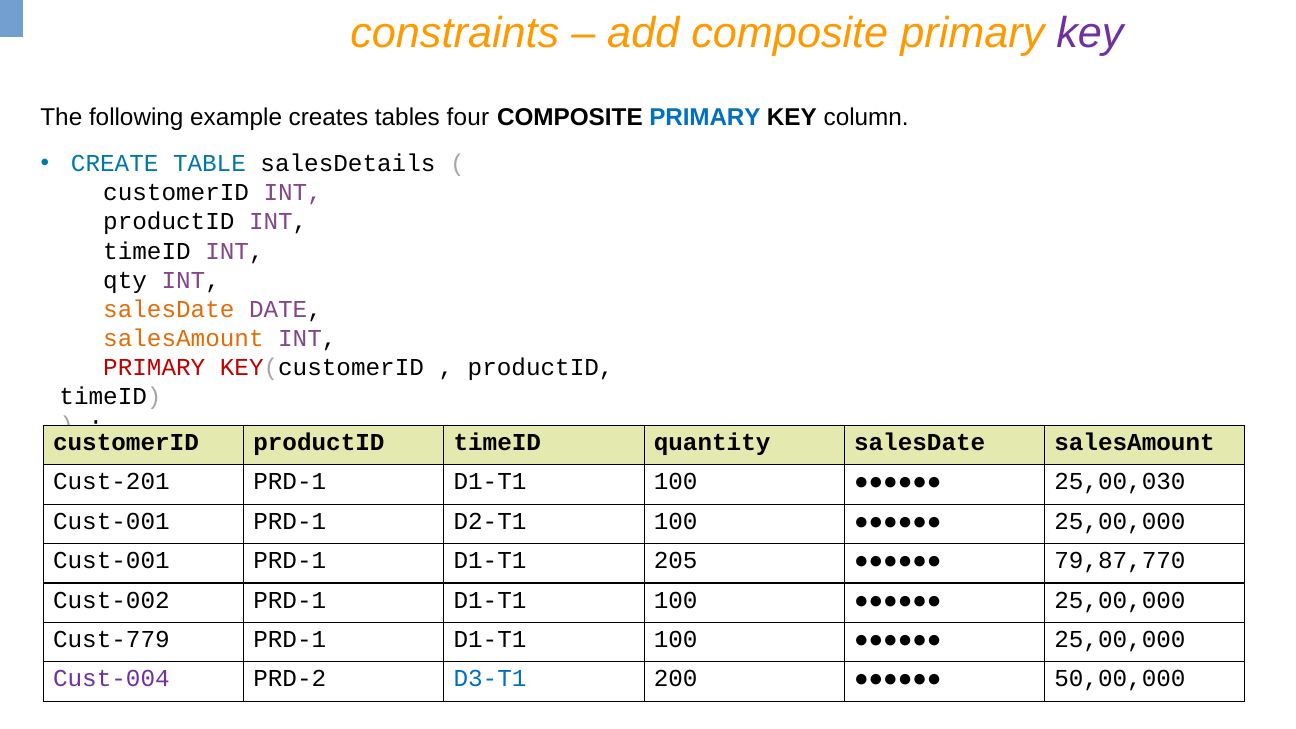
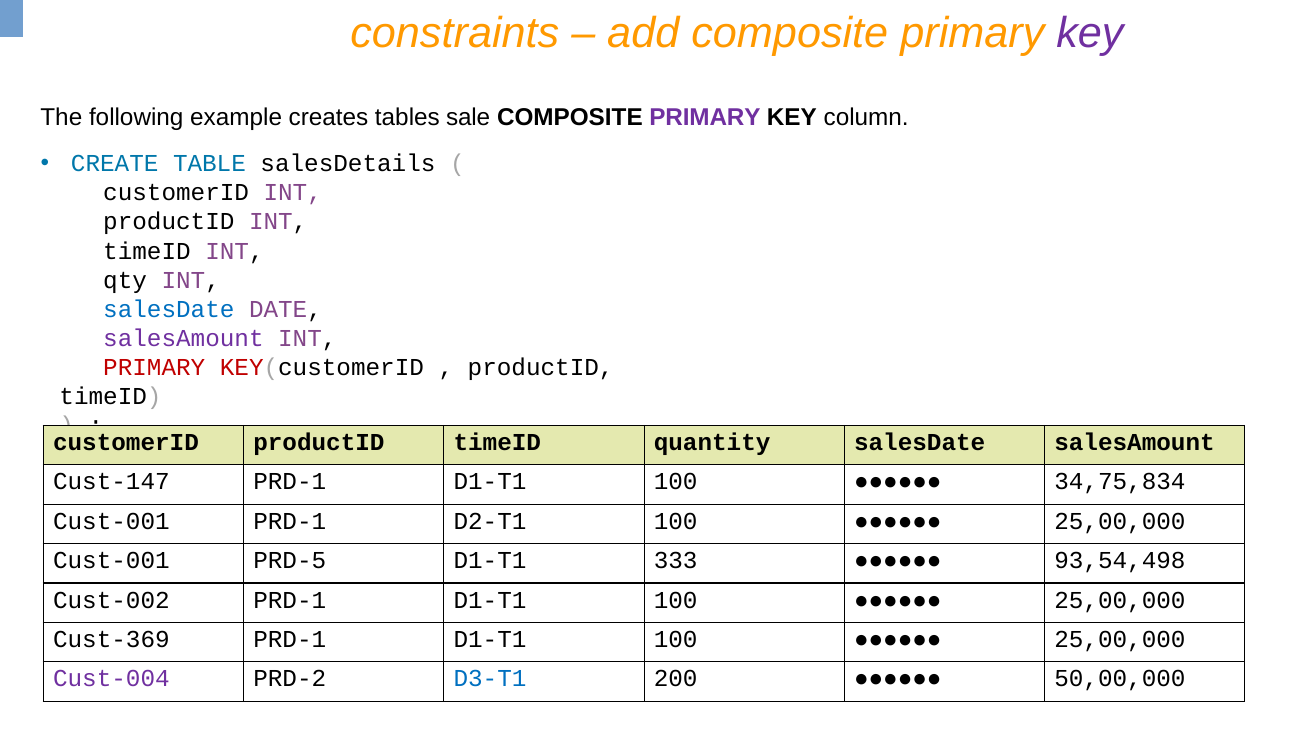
four: four -> sale
PRIMARY at (705, 118) colour: blue -> purple
salesDate at (169, 309) colour: orange -> blue
salesAmount at (183, 338) colour: orange -> purple
Cust-201: Cust-201 -> Cust-147
25,00,030: 25,00,030 -> 34,75,834
PRD-1 at (290, 561): PRD-1 -> PRD-5
205: 205 -> 333
79,87,770: 79,87,770 -> 93,54,498
Cust-779: Cust-779 -> Cust-369
